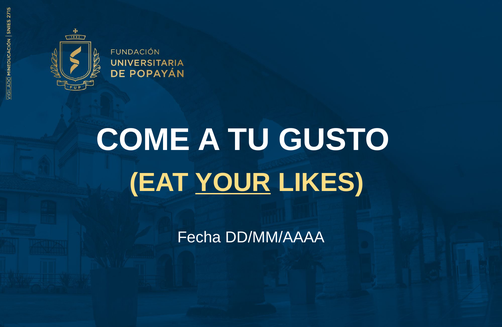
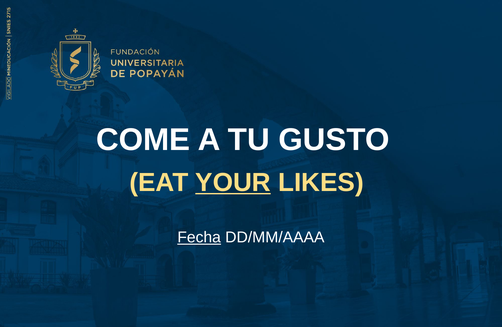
Fecha underline: none -> present
